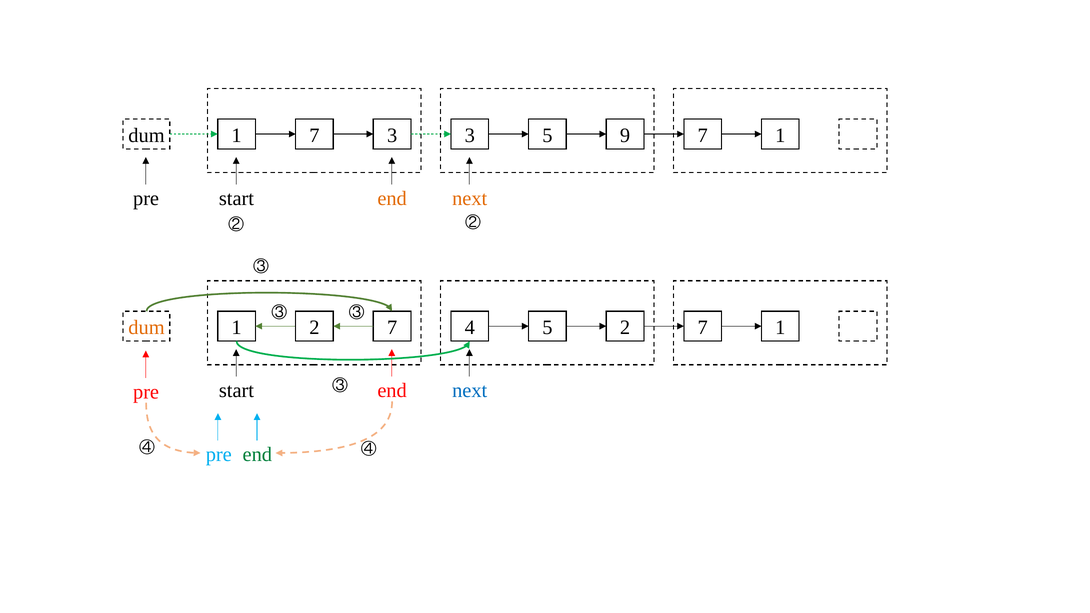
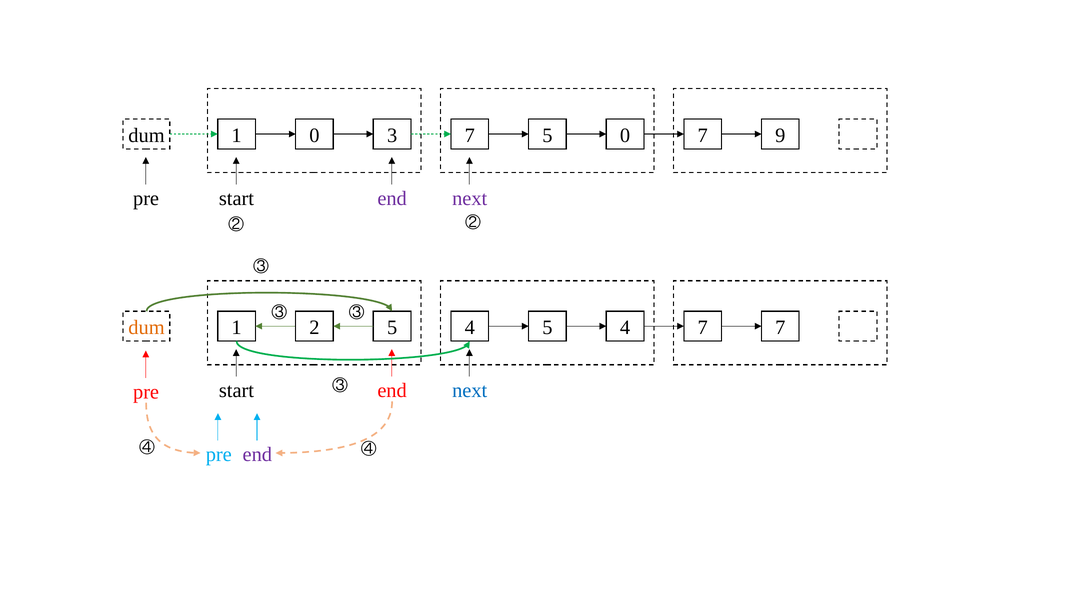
1 7: 7 -> 0
3 3: 3 -> 7
5 9: 9 -> 0
1 at (780, 135): 1 -> 9
end at (392, 198) colour: orange -> purple
next at (470, 198) colour: orange -> purple
1 2 7: 7 -> 5
4 5 2: 2 -> 4
1 at (780, 328): 1 -> 7
end at (257, 454) colour: green -> purple
